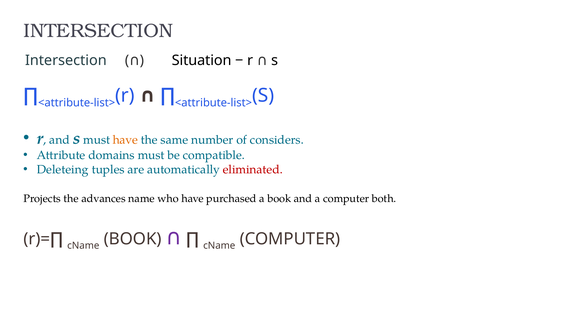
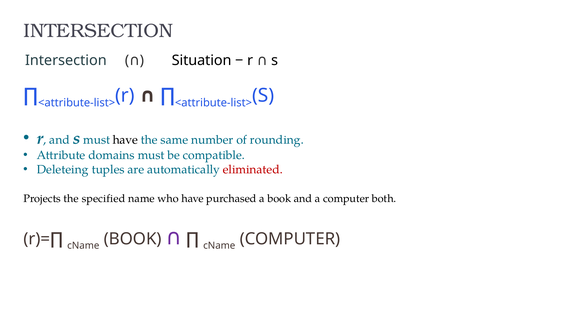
have at (125, 140) colour: orange -> black
considers: considers -> rounding
advances: advances -> specified
